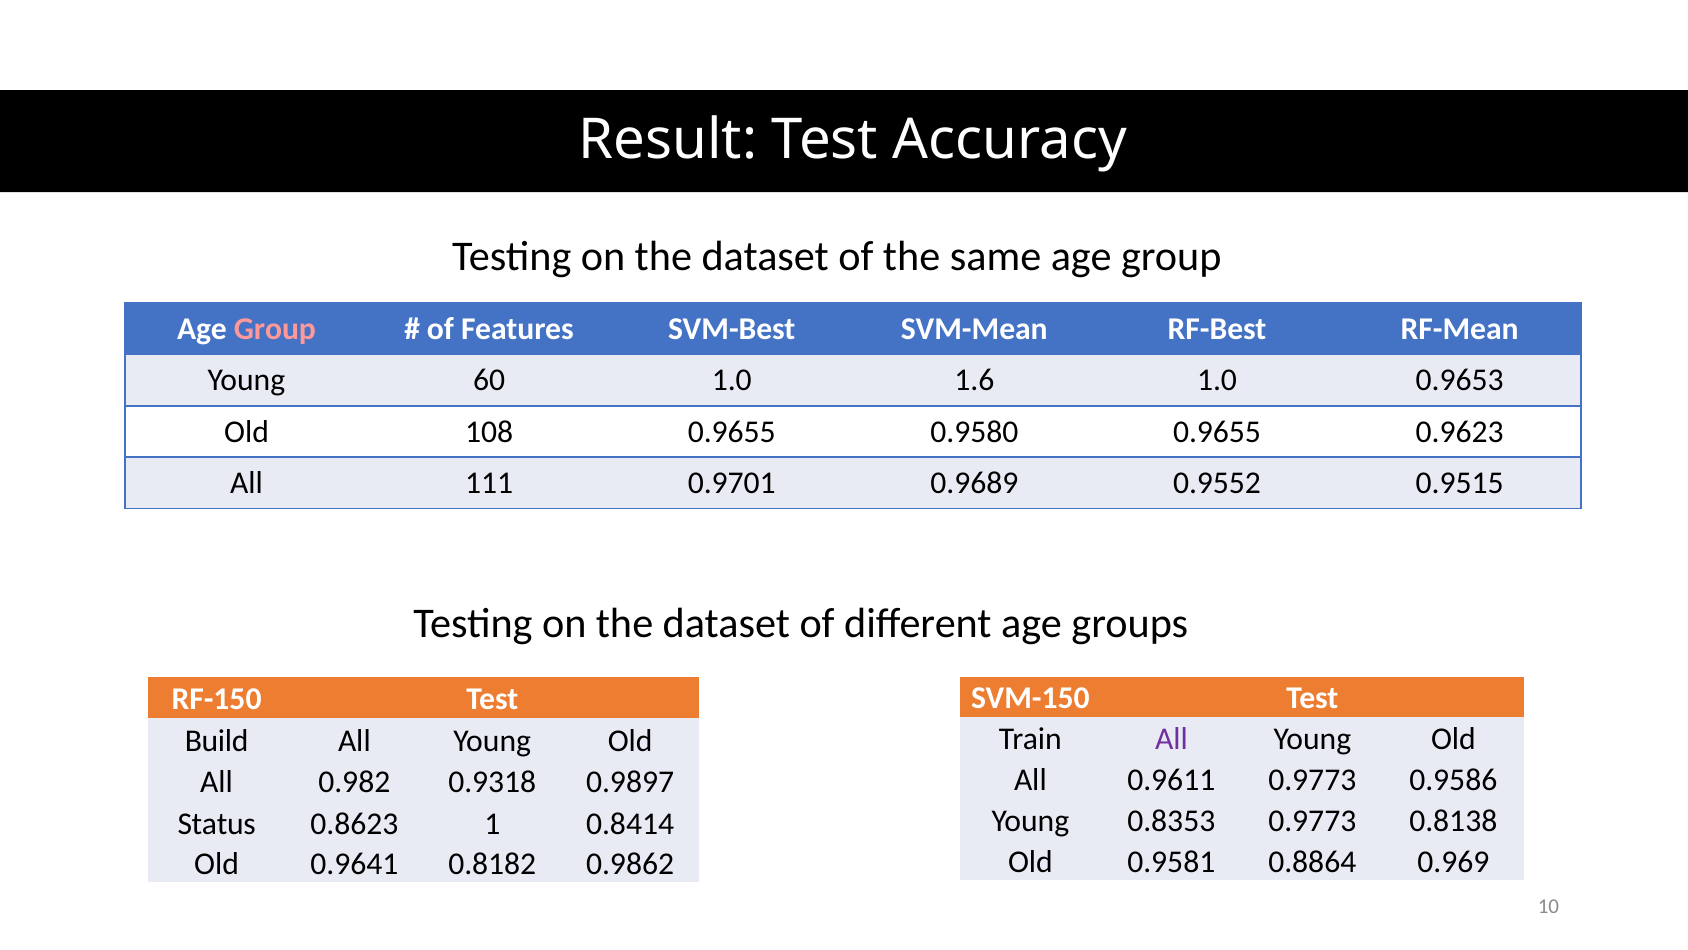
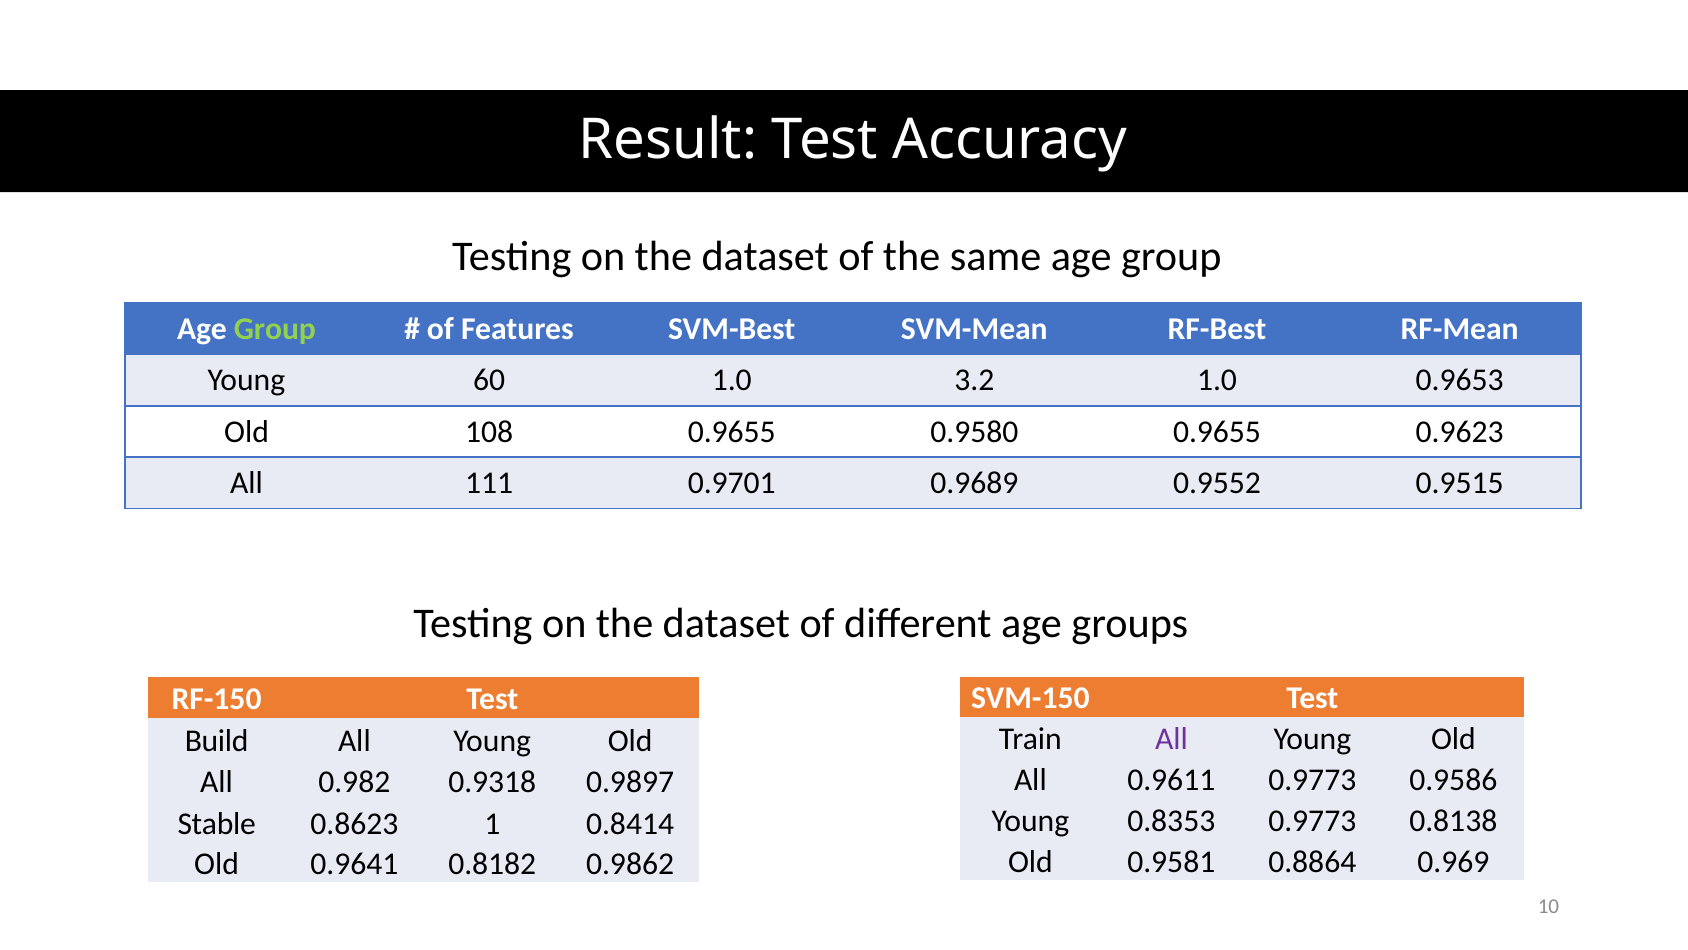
Group at (275, 329) colour: pink -> light green
1.6: 1.6 -> 3.2
Status: Status -> Stable
